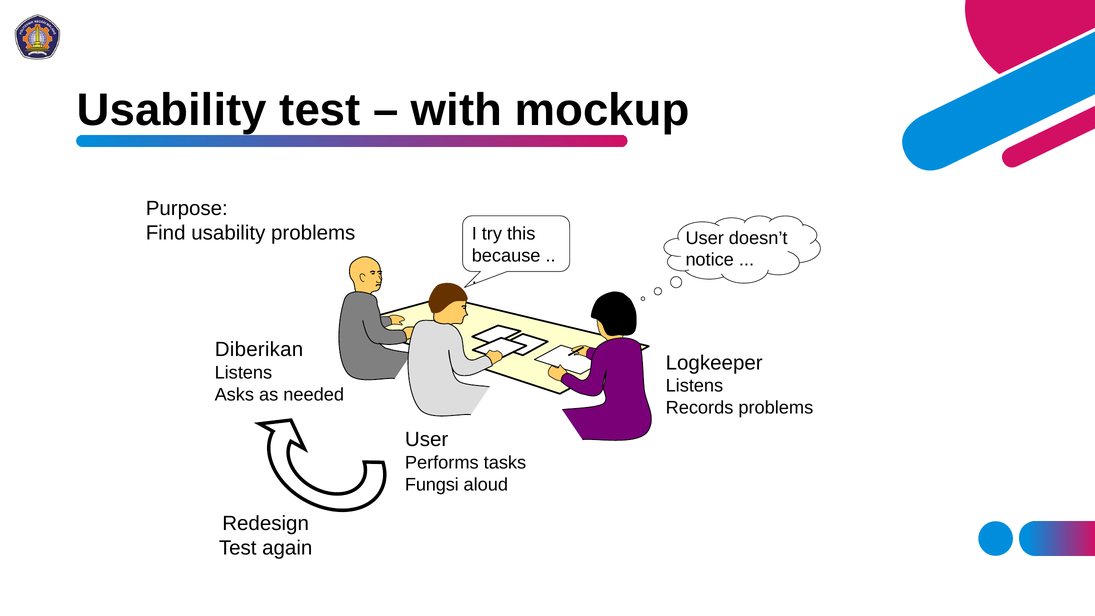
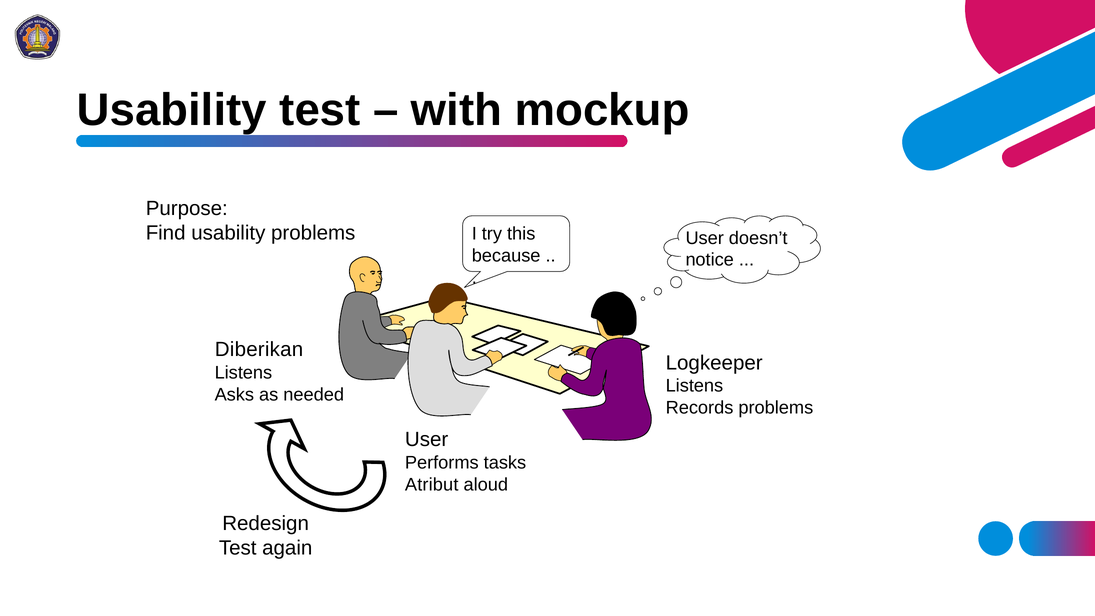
Fungsi: Fungsi -> Atribut
